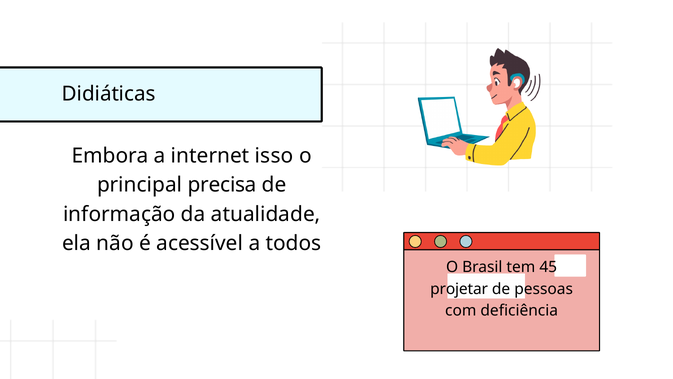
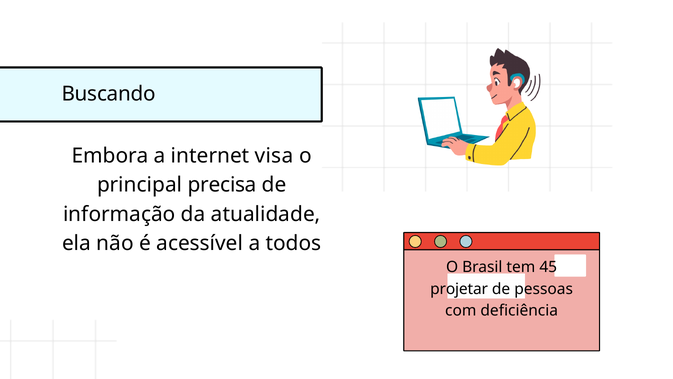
Didiáticas: Didiáticas -> Buscando
isso: isso -> visa
